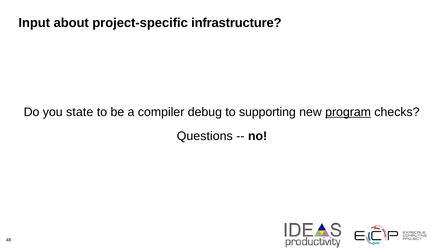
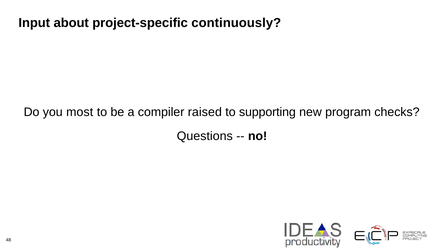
infrastructure: infrastructure -> continuously
state: state -> most
debug: debug -> raised
program underline: present -> none
